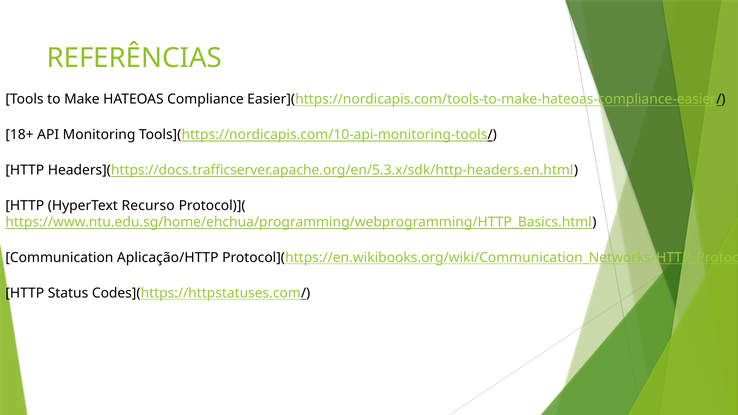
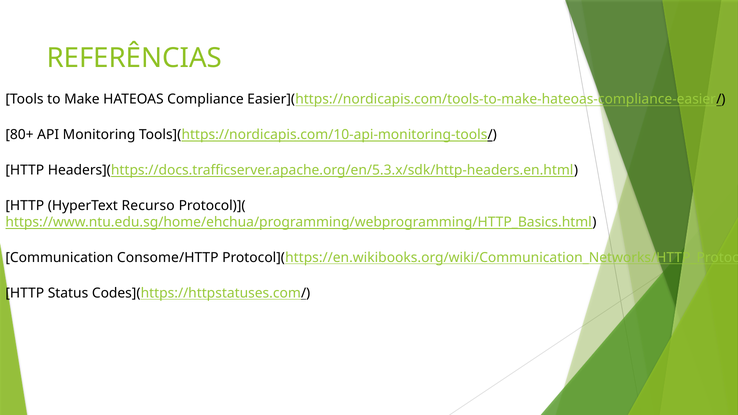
18+: 18+ -> 80+
Aplicação/HTTP: Aplicação/HTTP -> Consome/HTTP
